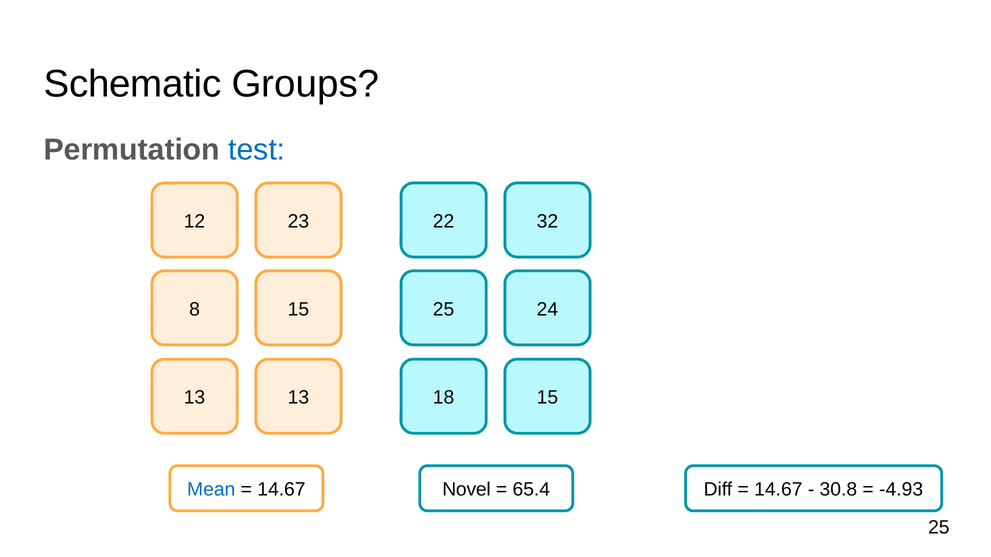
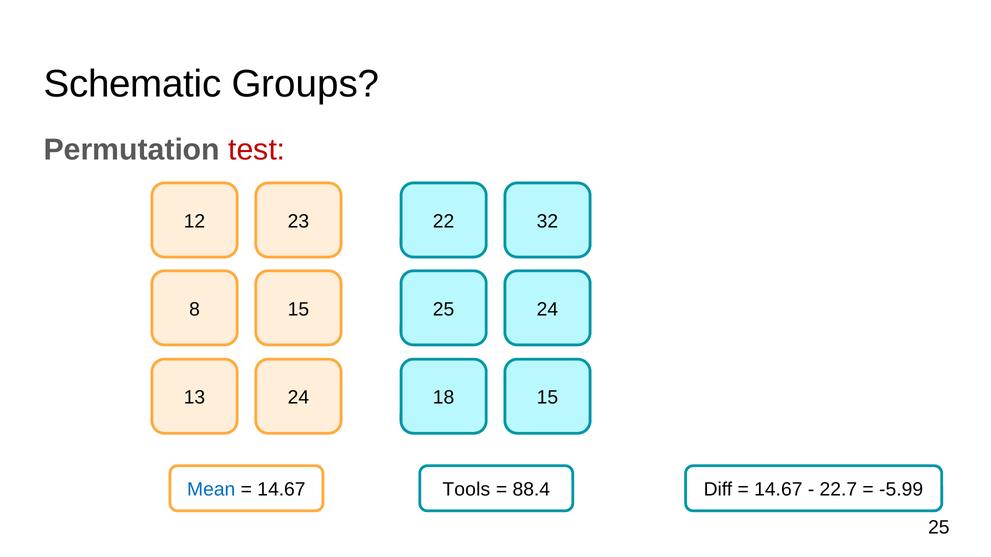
test colour: blue -> red
13 13: 13 -> 24
Novel: Novel -> Tools
65.4: 65.4 -> 88.4
30.8: 30.8 -> 22.7
-4.93: -4.93 -> -5.99
